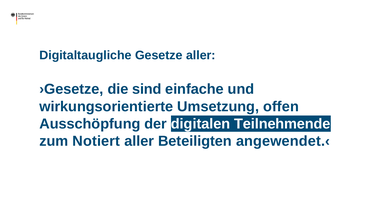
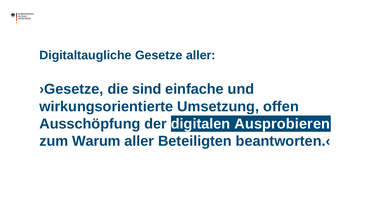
Teilnehmende: Teilnehmende -> Ausprobieren
Notiert: Notiert -> Warum
angewendet.‹: angewendet.‹ -> beantworten.‹
